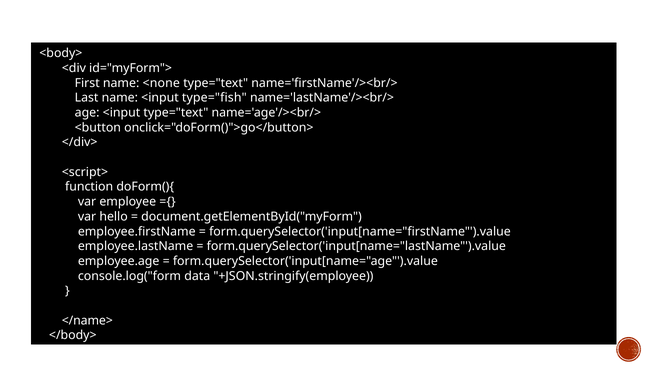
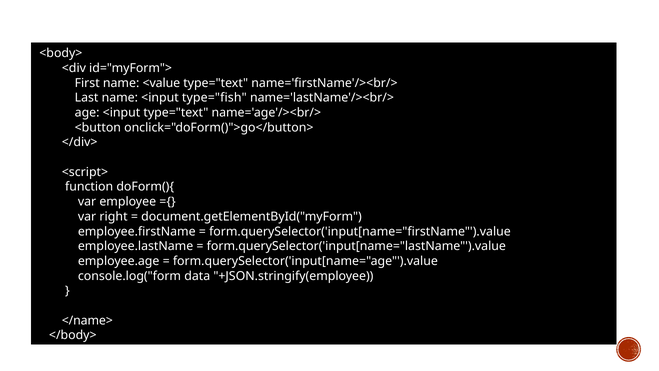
<none: <none -> <value
hello: hello -> right
